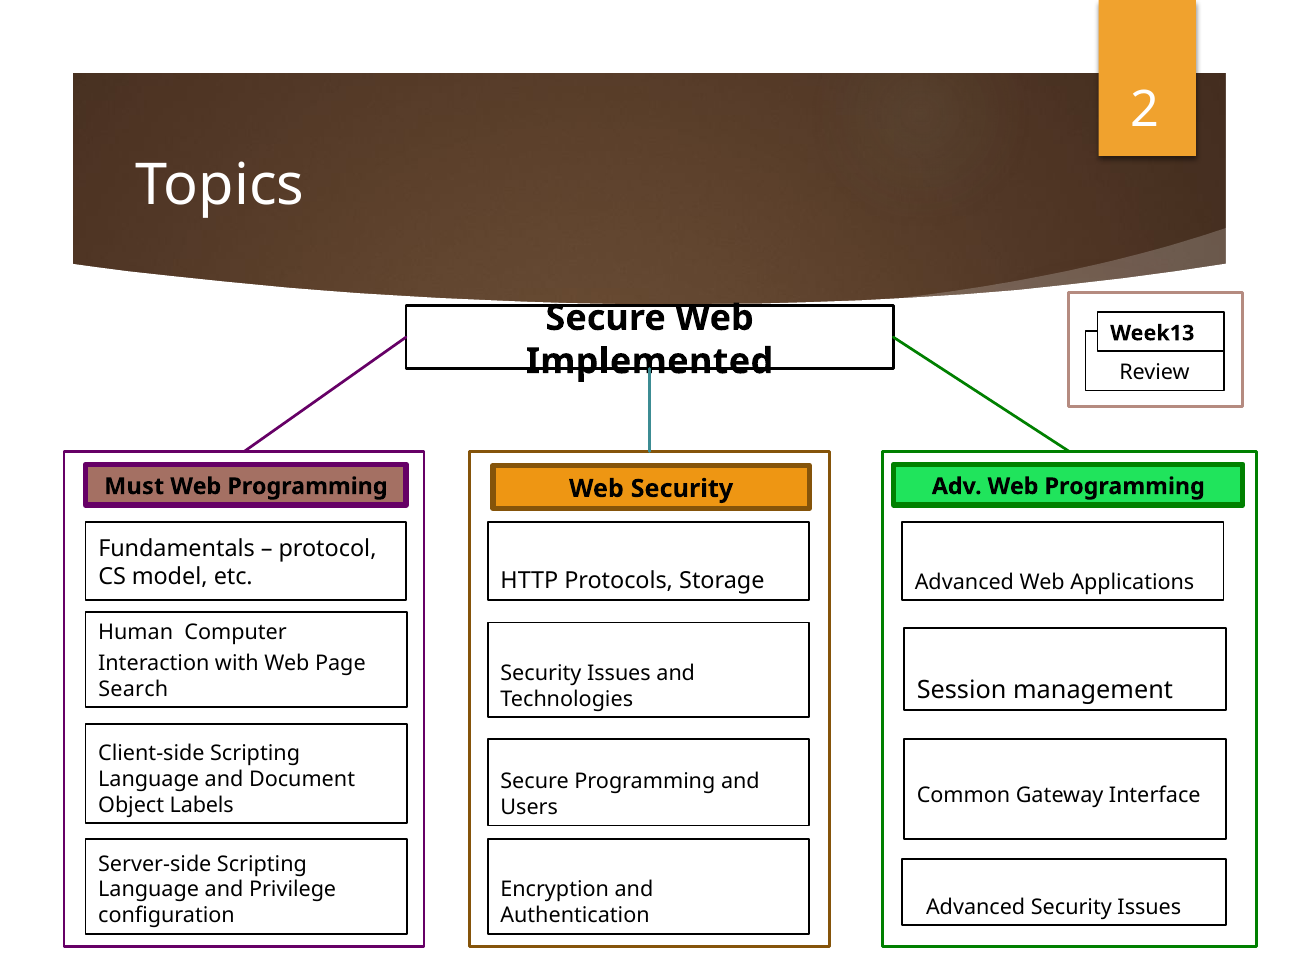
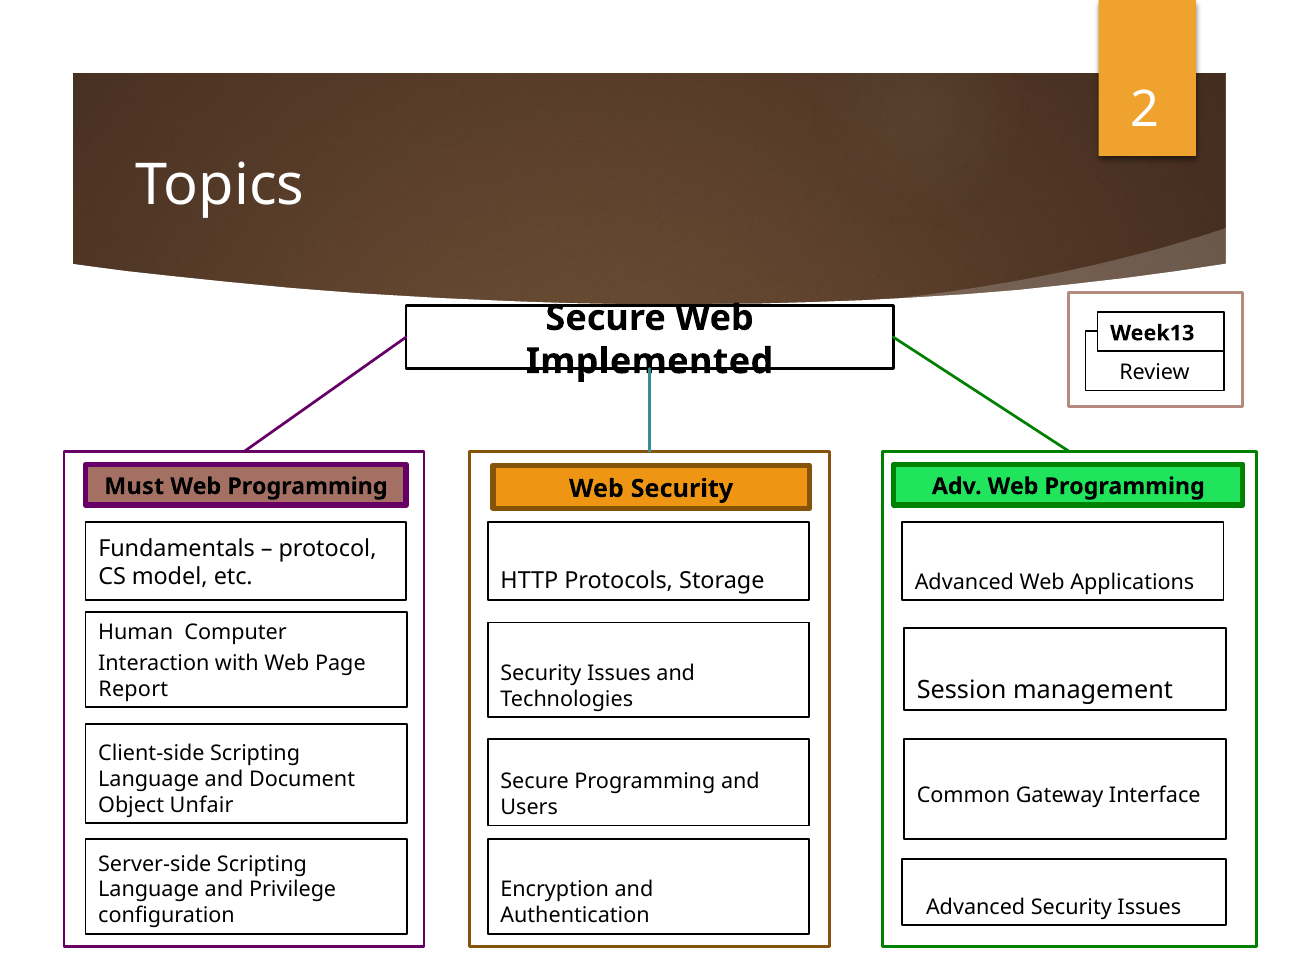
Search: Search -> Report
Labels: Labels -> Unfair
